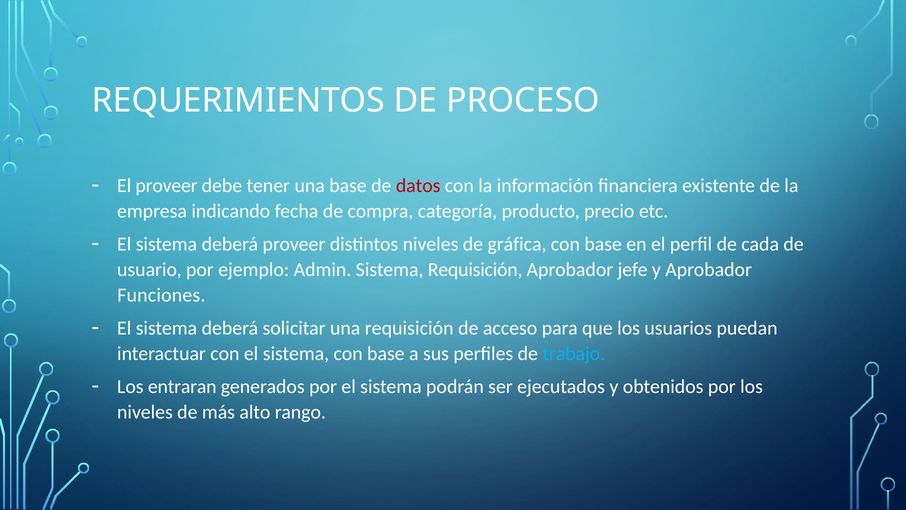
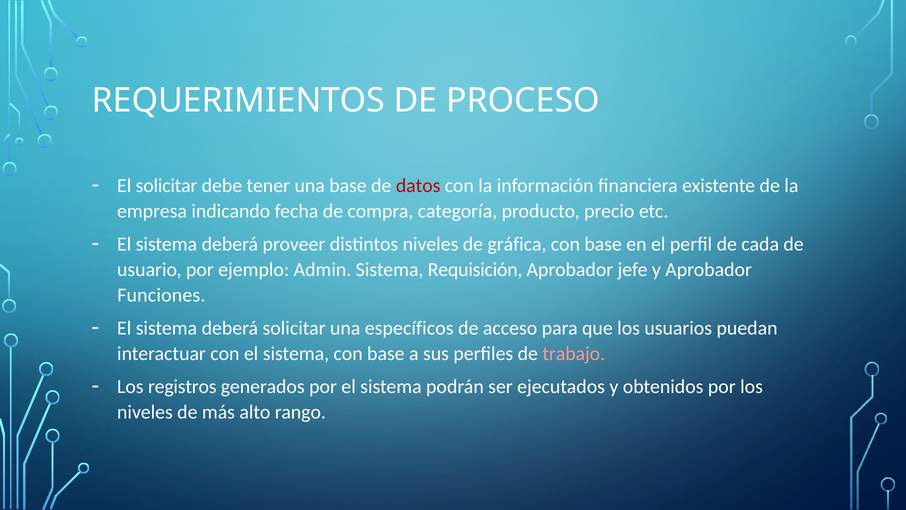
El proveer: proveer -> solicitar
una requisición: requisición -> específicos
trabajo colour: light blue -> pink
entraran: entraran -> registros
